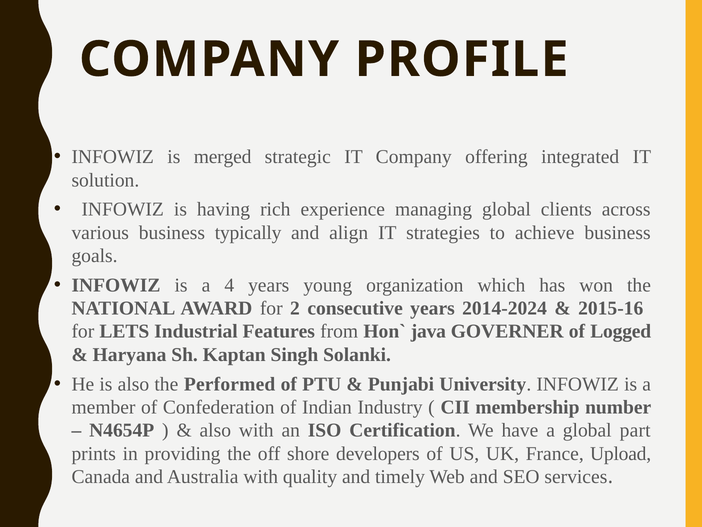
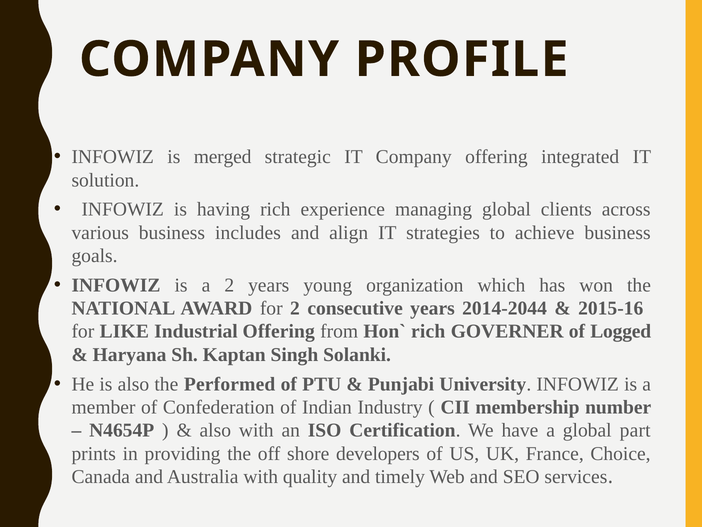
typically: typically -> includes
a 4: 4 -> 2
2014-2024: 2014-2024 -> 2014-2044
LETS: LETS -> LIKE
Industrial Features: Features -> Offering
java at (428, 331): java -> rich
Upload: Upload -> Choice
